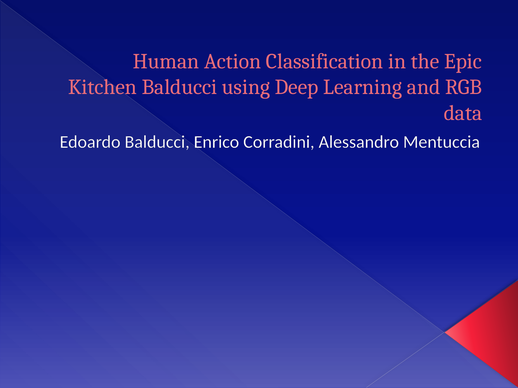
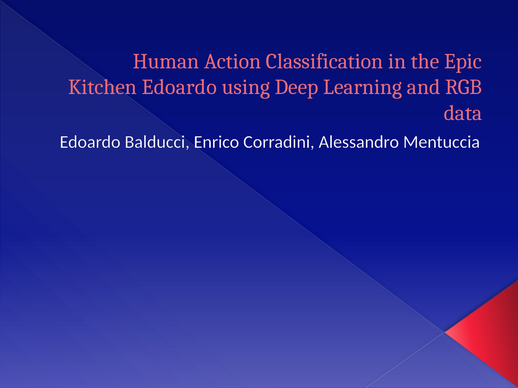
Kitchen Balducci: Balducci -> Edoardo
